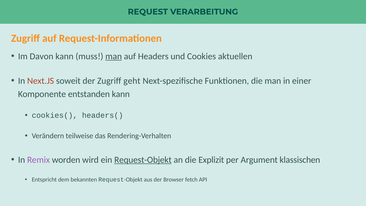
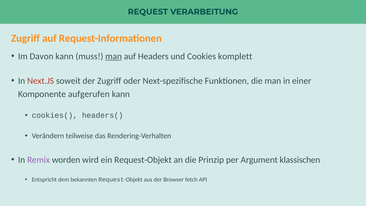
aktuellen: aktuellen -> komplett
geht: geht -> oder
entstanden: entstanden -> aufgerufen
Request-Objekt at (143, 160) underline: present -> none
Explizit: Explizit -> Prinzip
